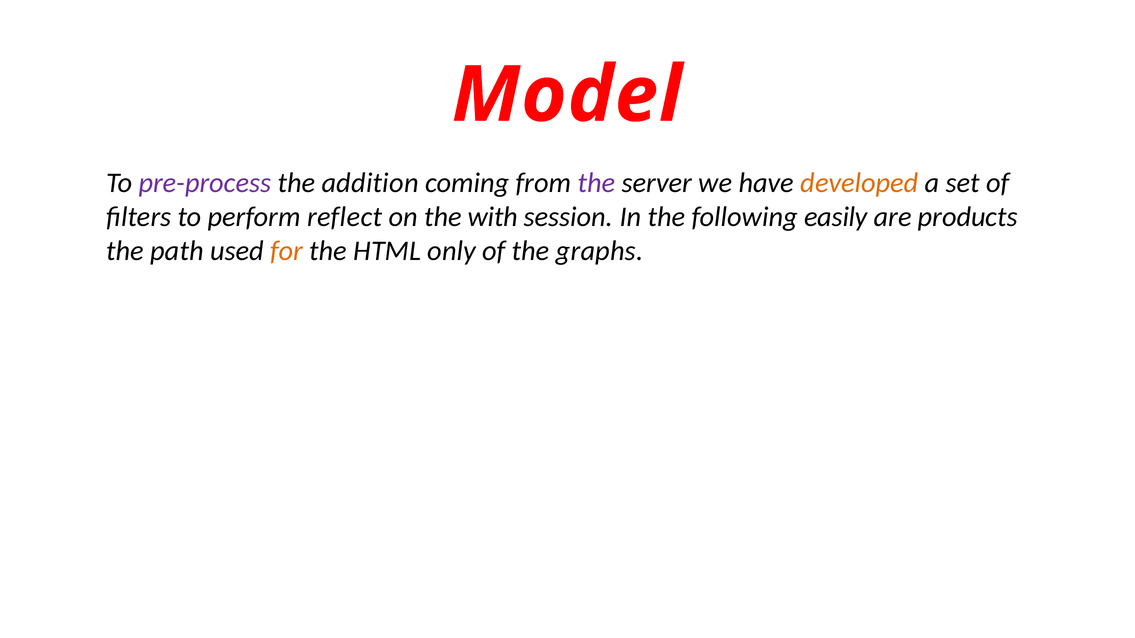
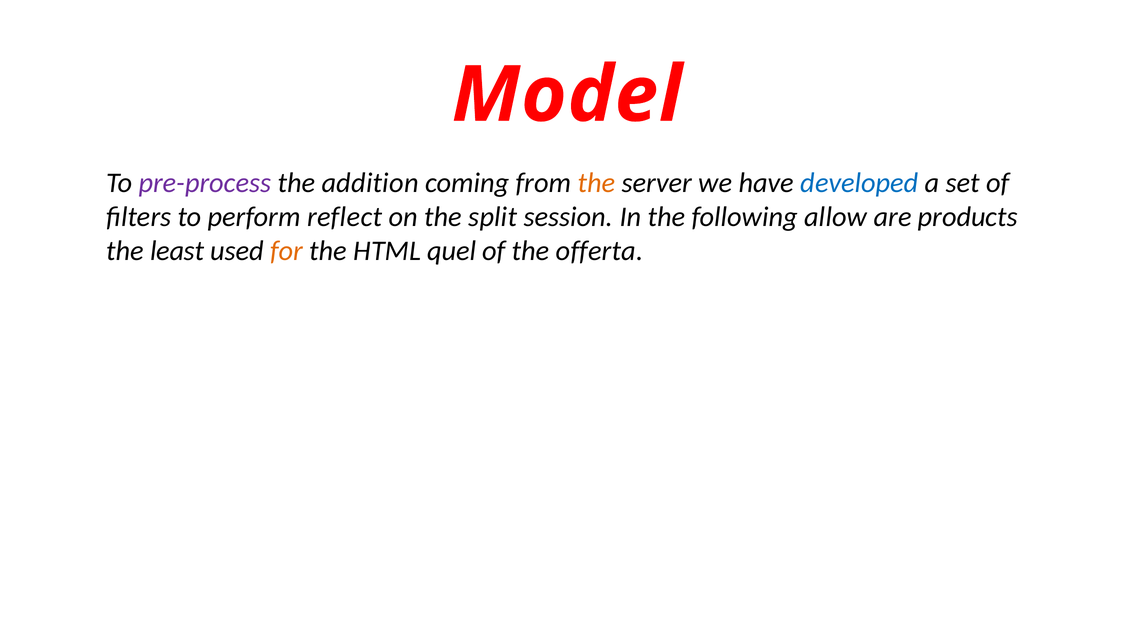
the at (596, 183) colour: purple -> orange
developed colour: orange -> blue
with: with -> split
easily: easily -> allow
path: path -> least
only: only -> quel
graphs: graphs -> offerta
